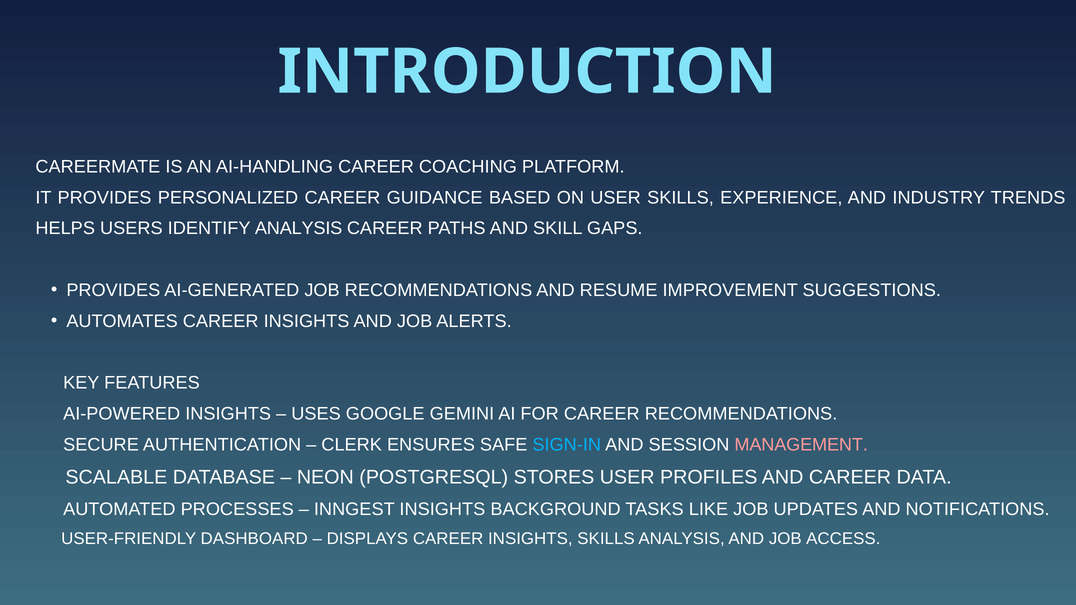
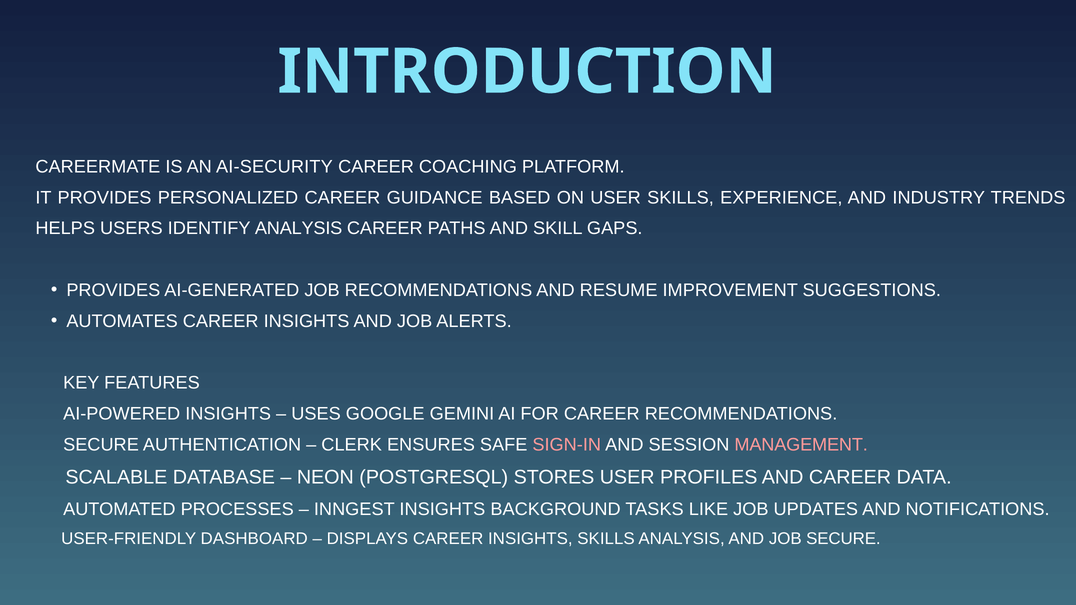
AI-HANDLING: AI-HANDLING -> AI-SECURITY
SIGN-IN colour: light blue -> pink
JOB ACCESS: ACCESS -> SECURE
